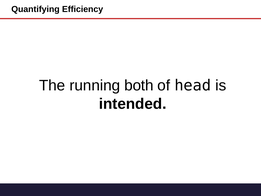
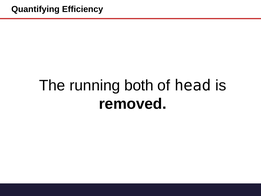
intended: intended -> removed
